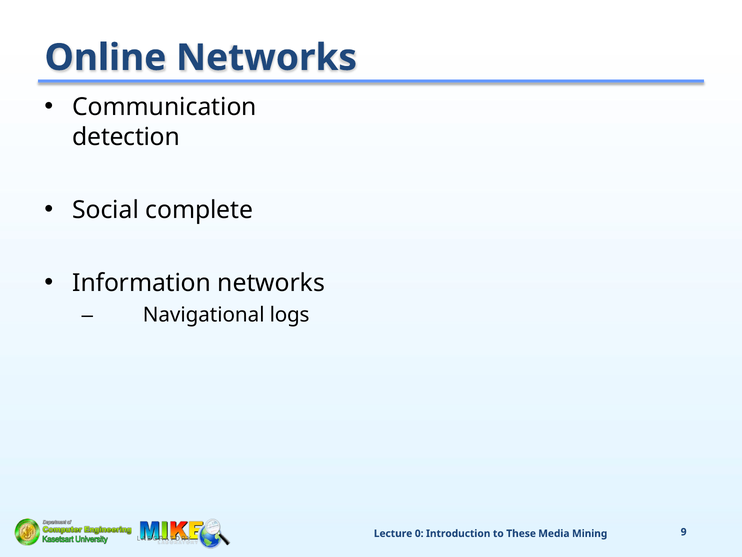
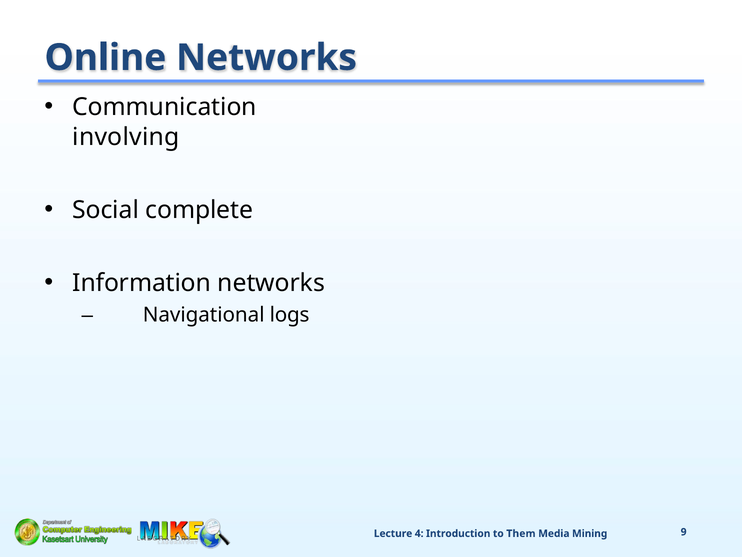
detection: detection -> involving
0: 0 -> 4
These: These -> Them
